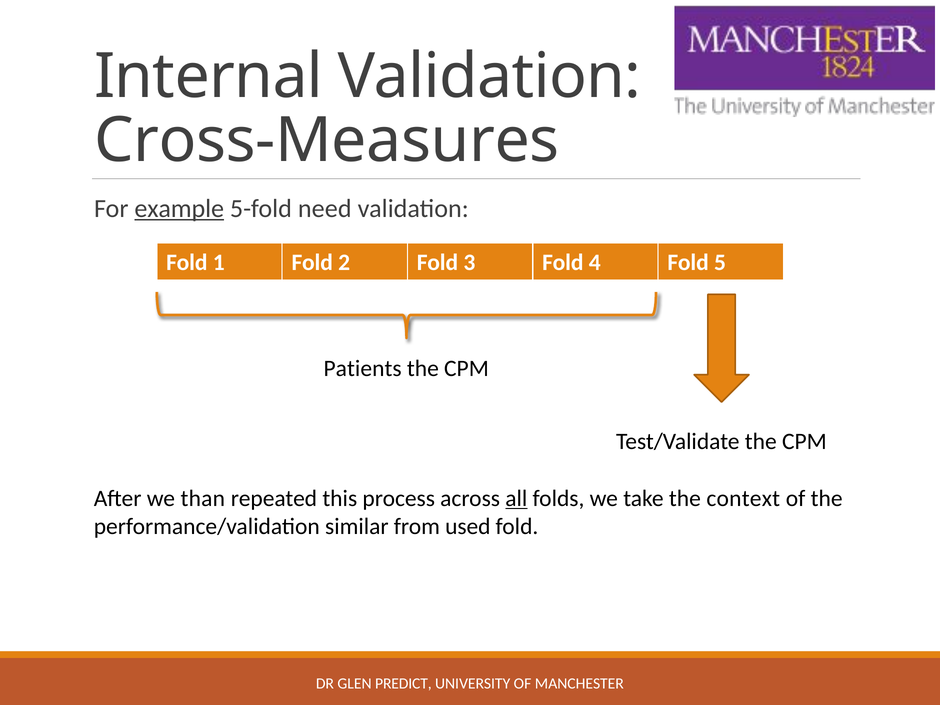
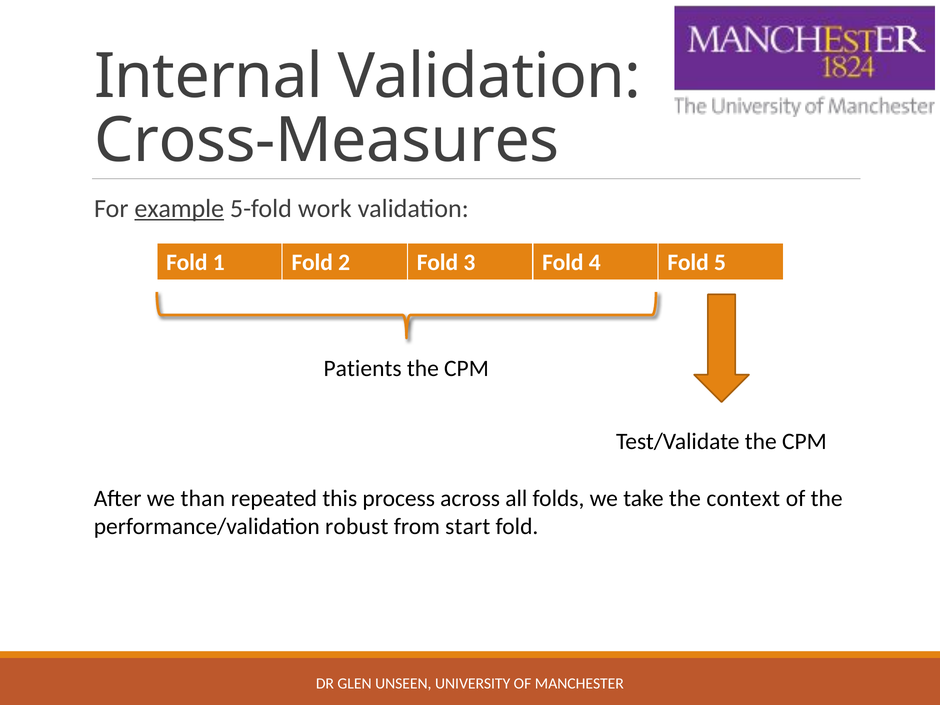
need: need -> work
all underline: present -> none
similar: similar -> robust
used: used -> start
PREDICT: PREDICT -> UNSEEN
